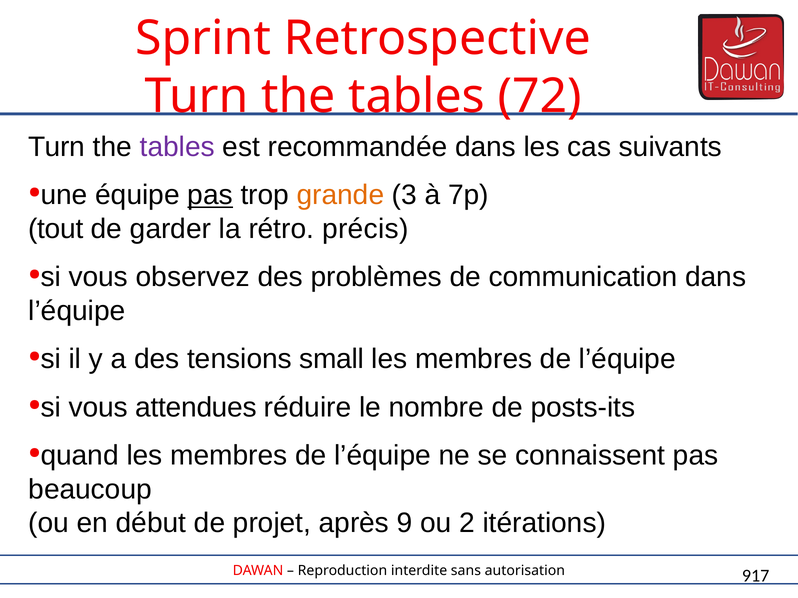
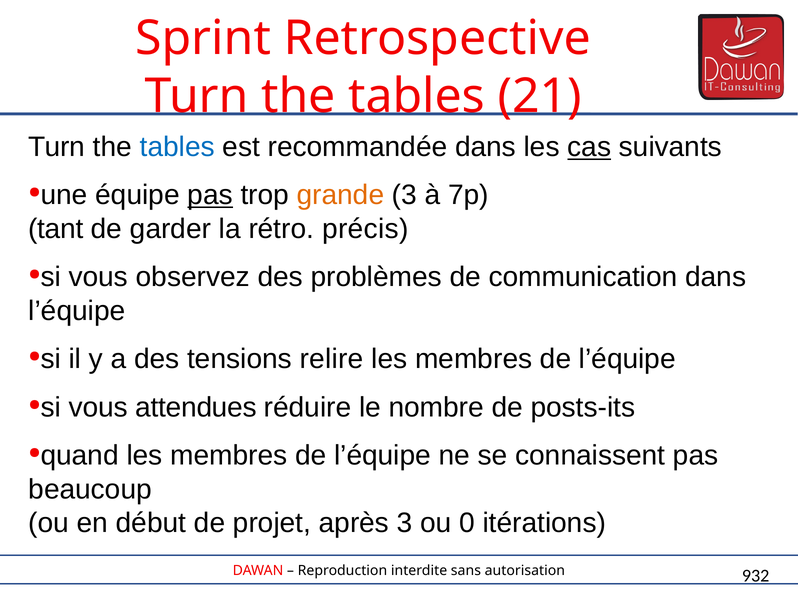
72: 72 -> 21
tables at (177, 147) colour: purple -> blue
cas underline: none -> present
tout: tout -> tant
small: small -> relire
après 9: 9 -> 3
2: 2 -> 0
917: 917 -> 932
